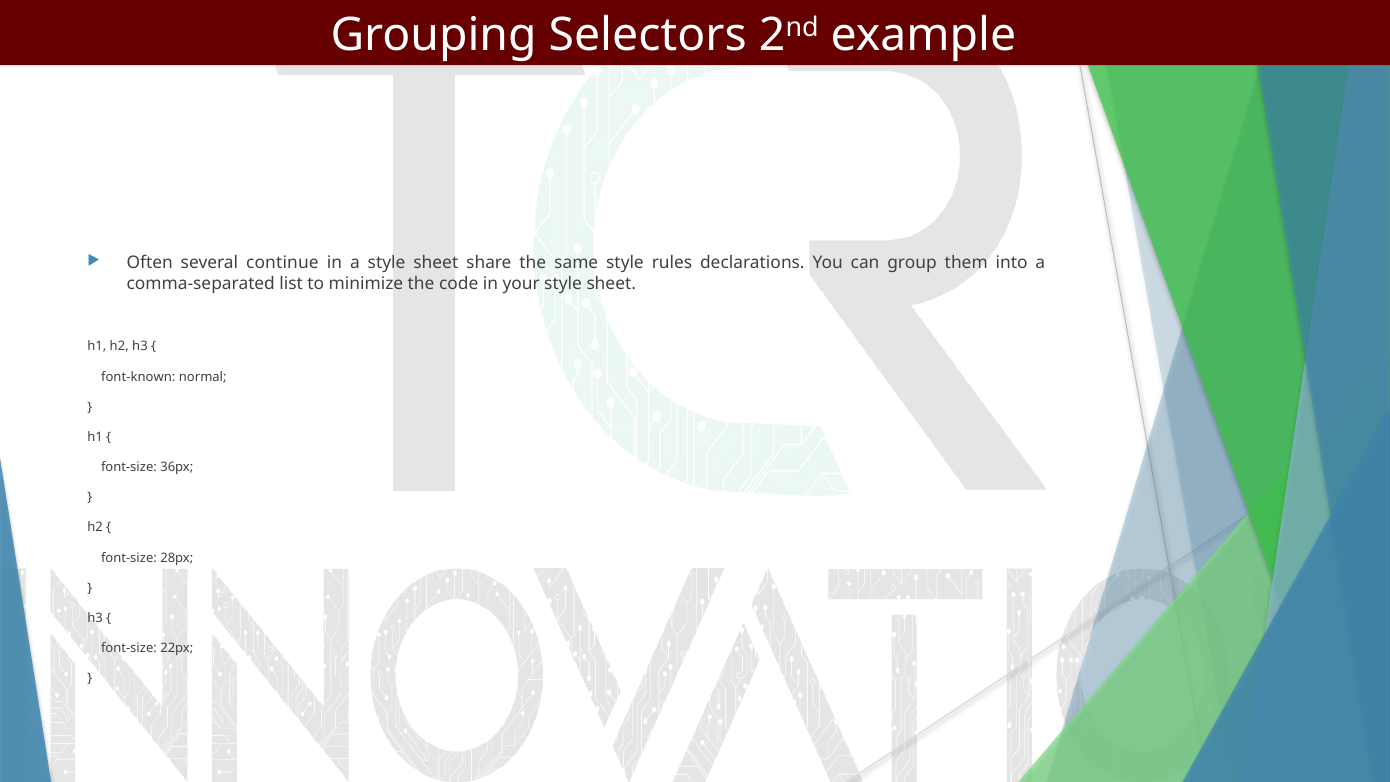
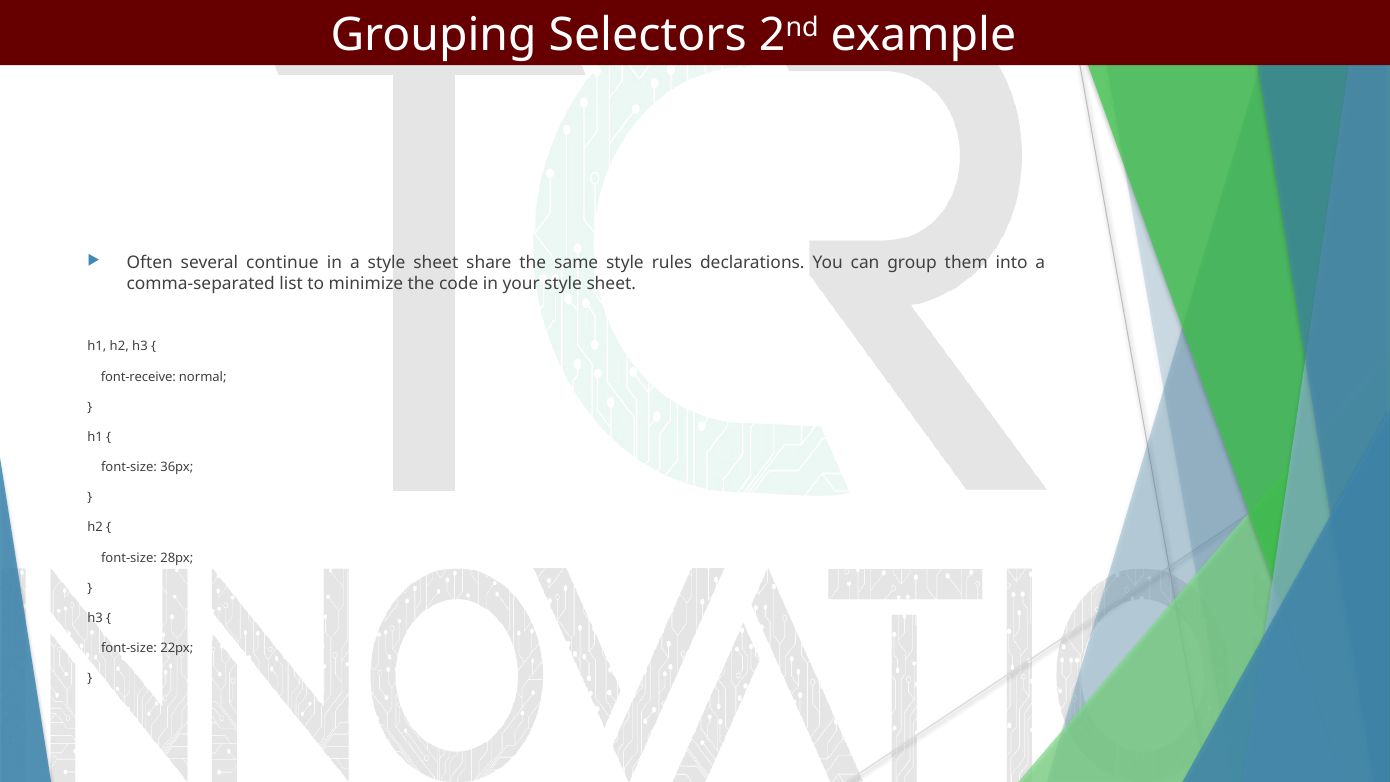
font-known: font-known -> font-receive
